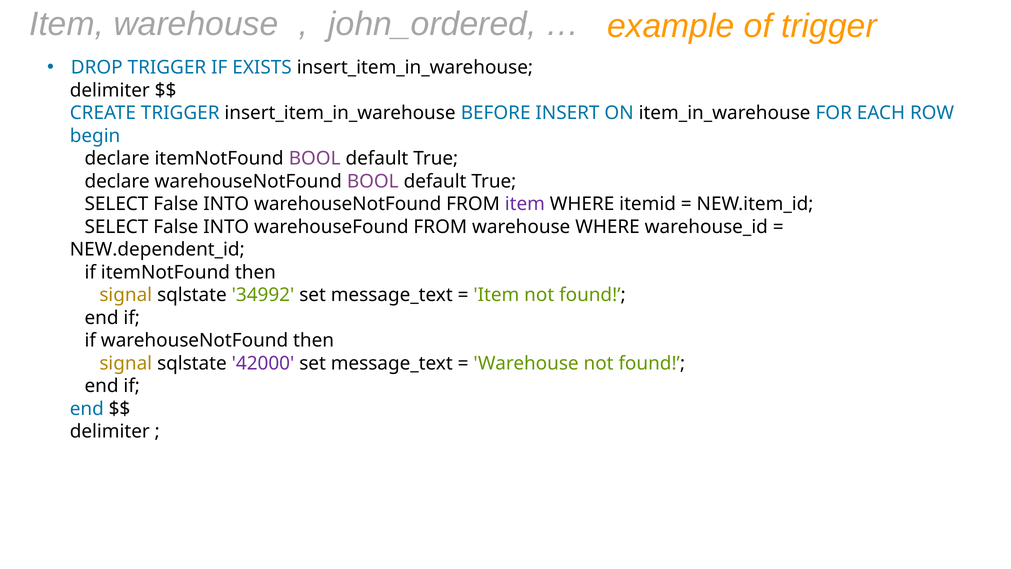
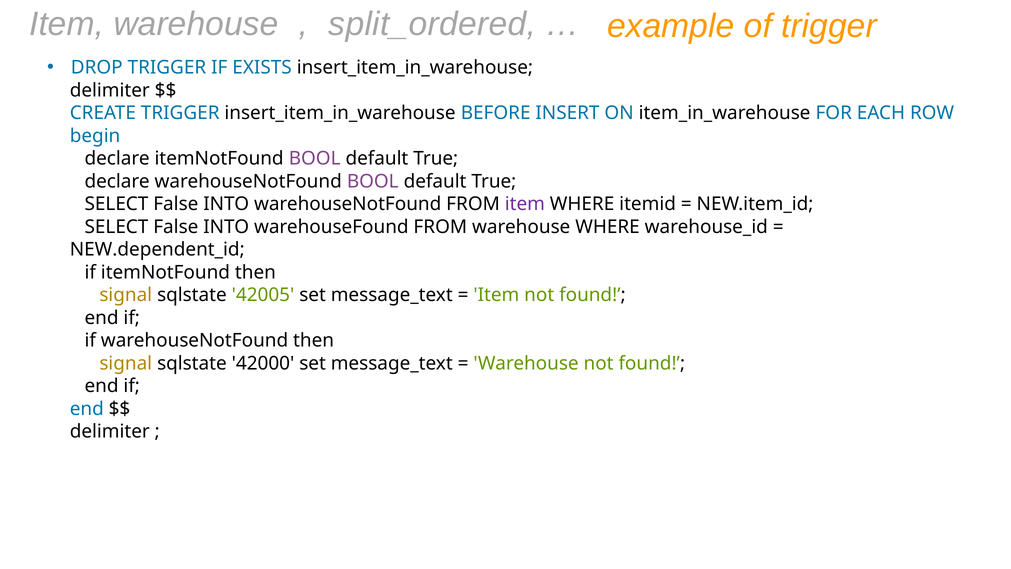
john_ordered: john_ordered -> split_ordered
34992: 34992 -> 42005
42000 colour: purple -> black
